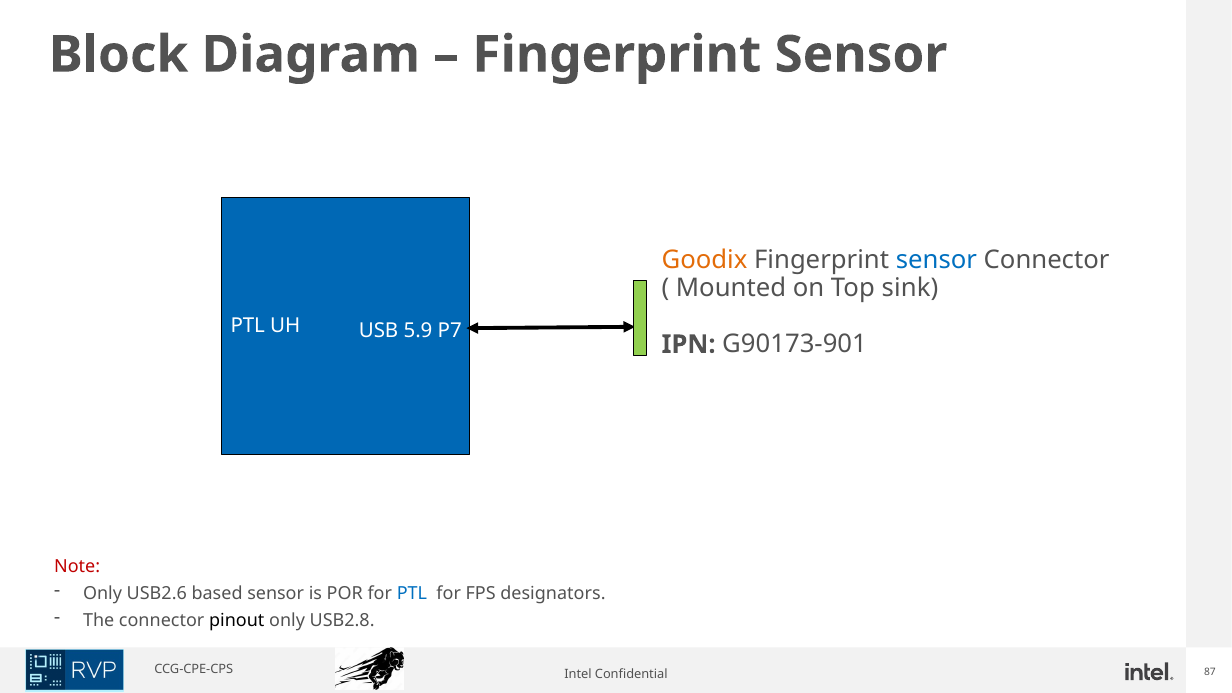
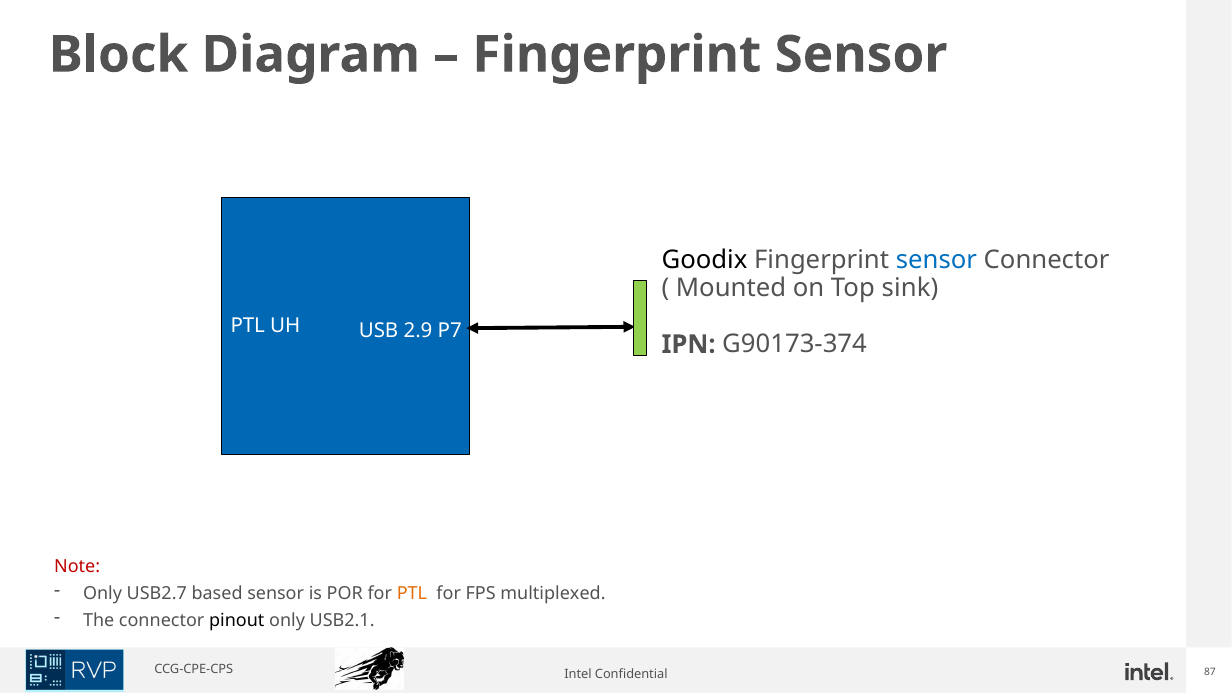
Goodix colour: orange -> black
5.9: 5.9 -> 2.9
G90173-901: G90173-901 -> G90173-374
USB2.6: USB2.6 -> USB2.7
PTL at (412, 594) colour: blue -> orange
designators: designators -> multiplexed
USB2.8: USB2.8 -> USB2.1
